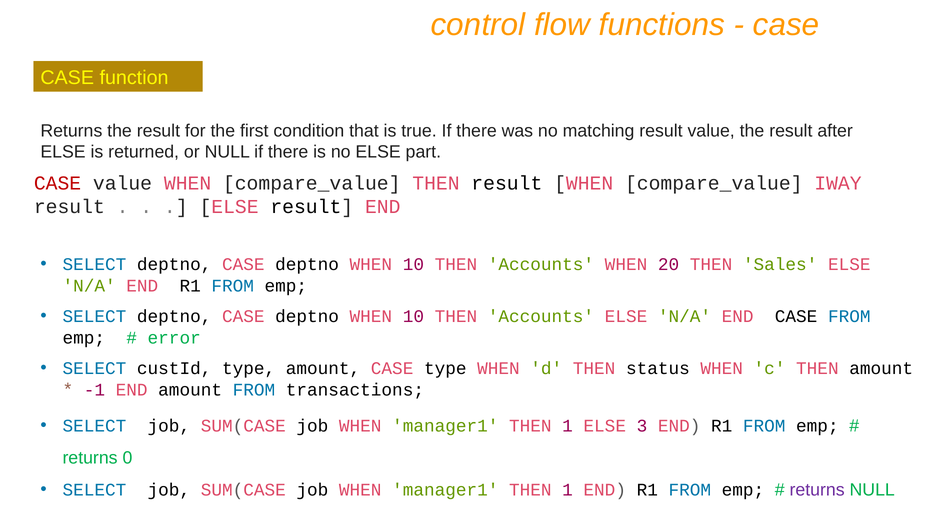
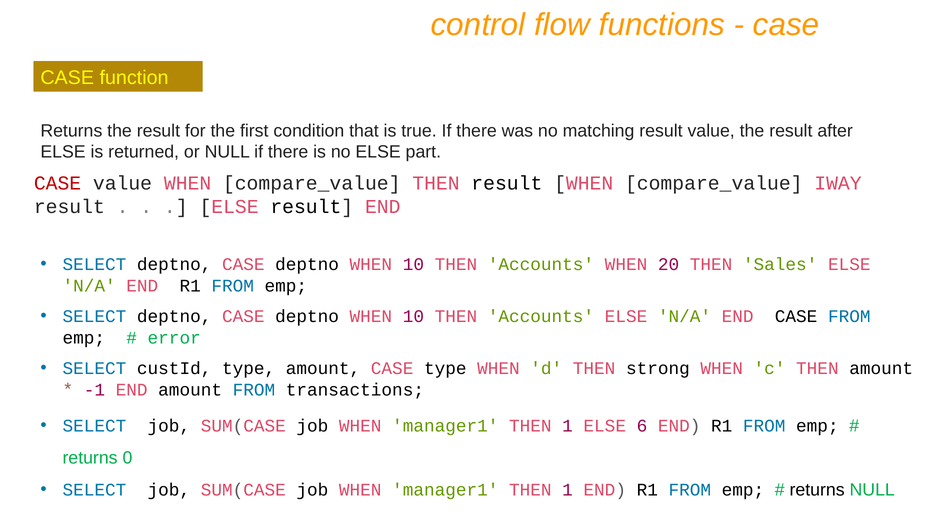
status: status -> strong
3: 3 -> 6
returns at (817, 490) colour: purple -> black
